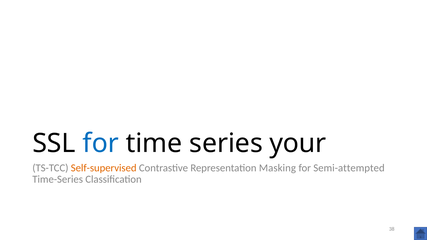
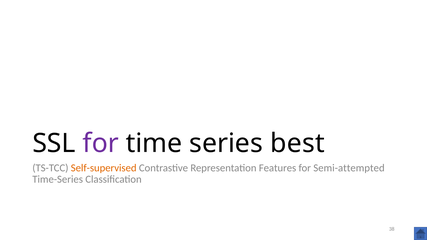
for at (101, 144) colour: blue -> purple
your: your -> best
Masking: Masking -> Features
